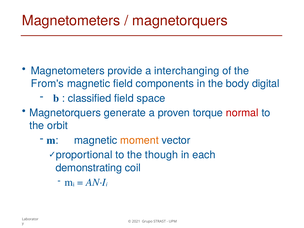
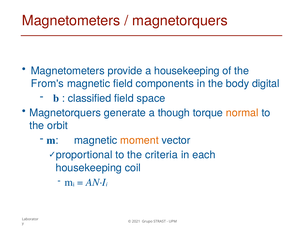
a interchanging: interchanging -> housekeeping
proven: proven -> though
normal colour: red -> orange
though: though -> criteria
demonstrating at (89, 168): demonstrating -> housekeeping
